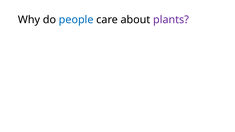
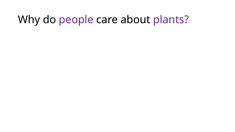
people colour: blue -> purple
